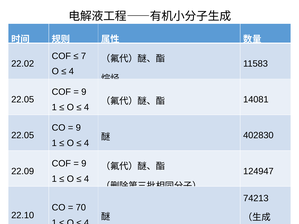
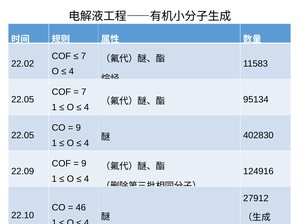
9 at (84, 92): 9 -> 7
14081: 14081 -> 95134
124947: 124947 -> 124916
74213: 74213 -> 27912
70: 70 -> 46
